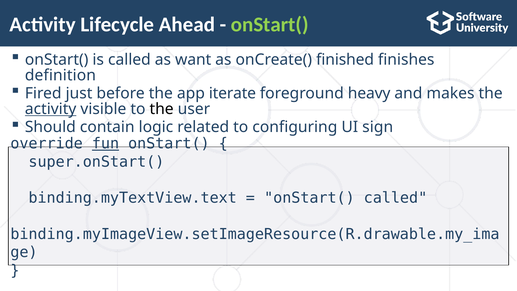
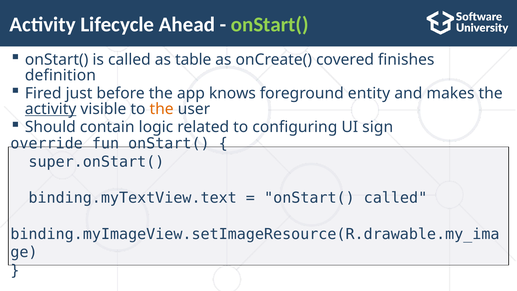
want: want -> table
finished: finished -> covered
iterate: iterate -> knows
heavy: heavy -> entity
the at (162, 109) colour: black -> orange
fun underline: present -> none
